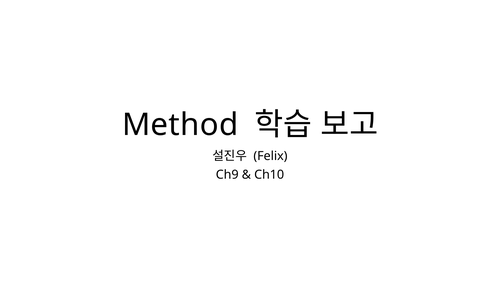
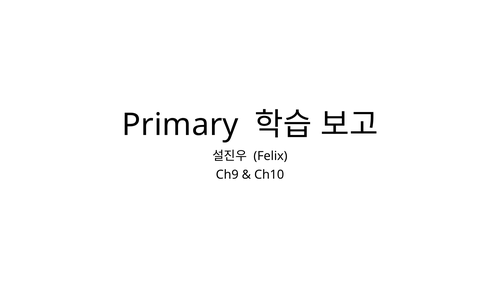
Method: Method -> Primary
